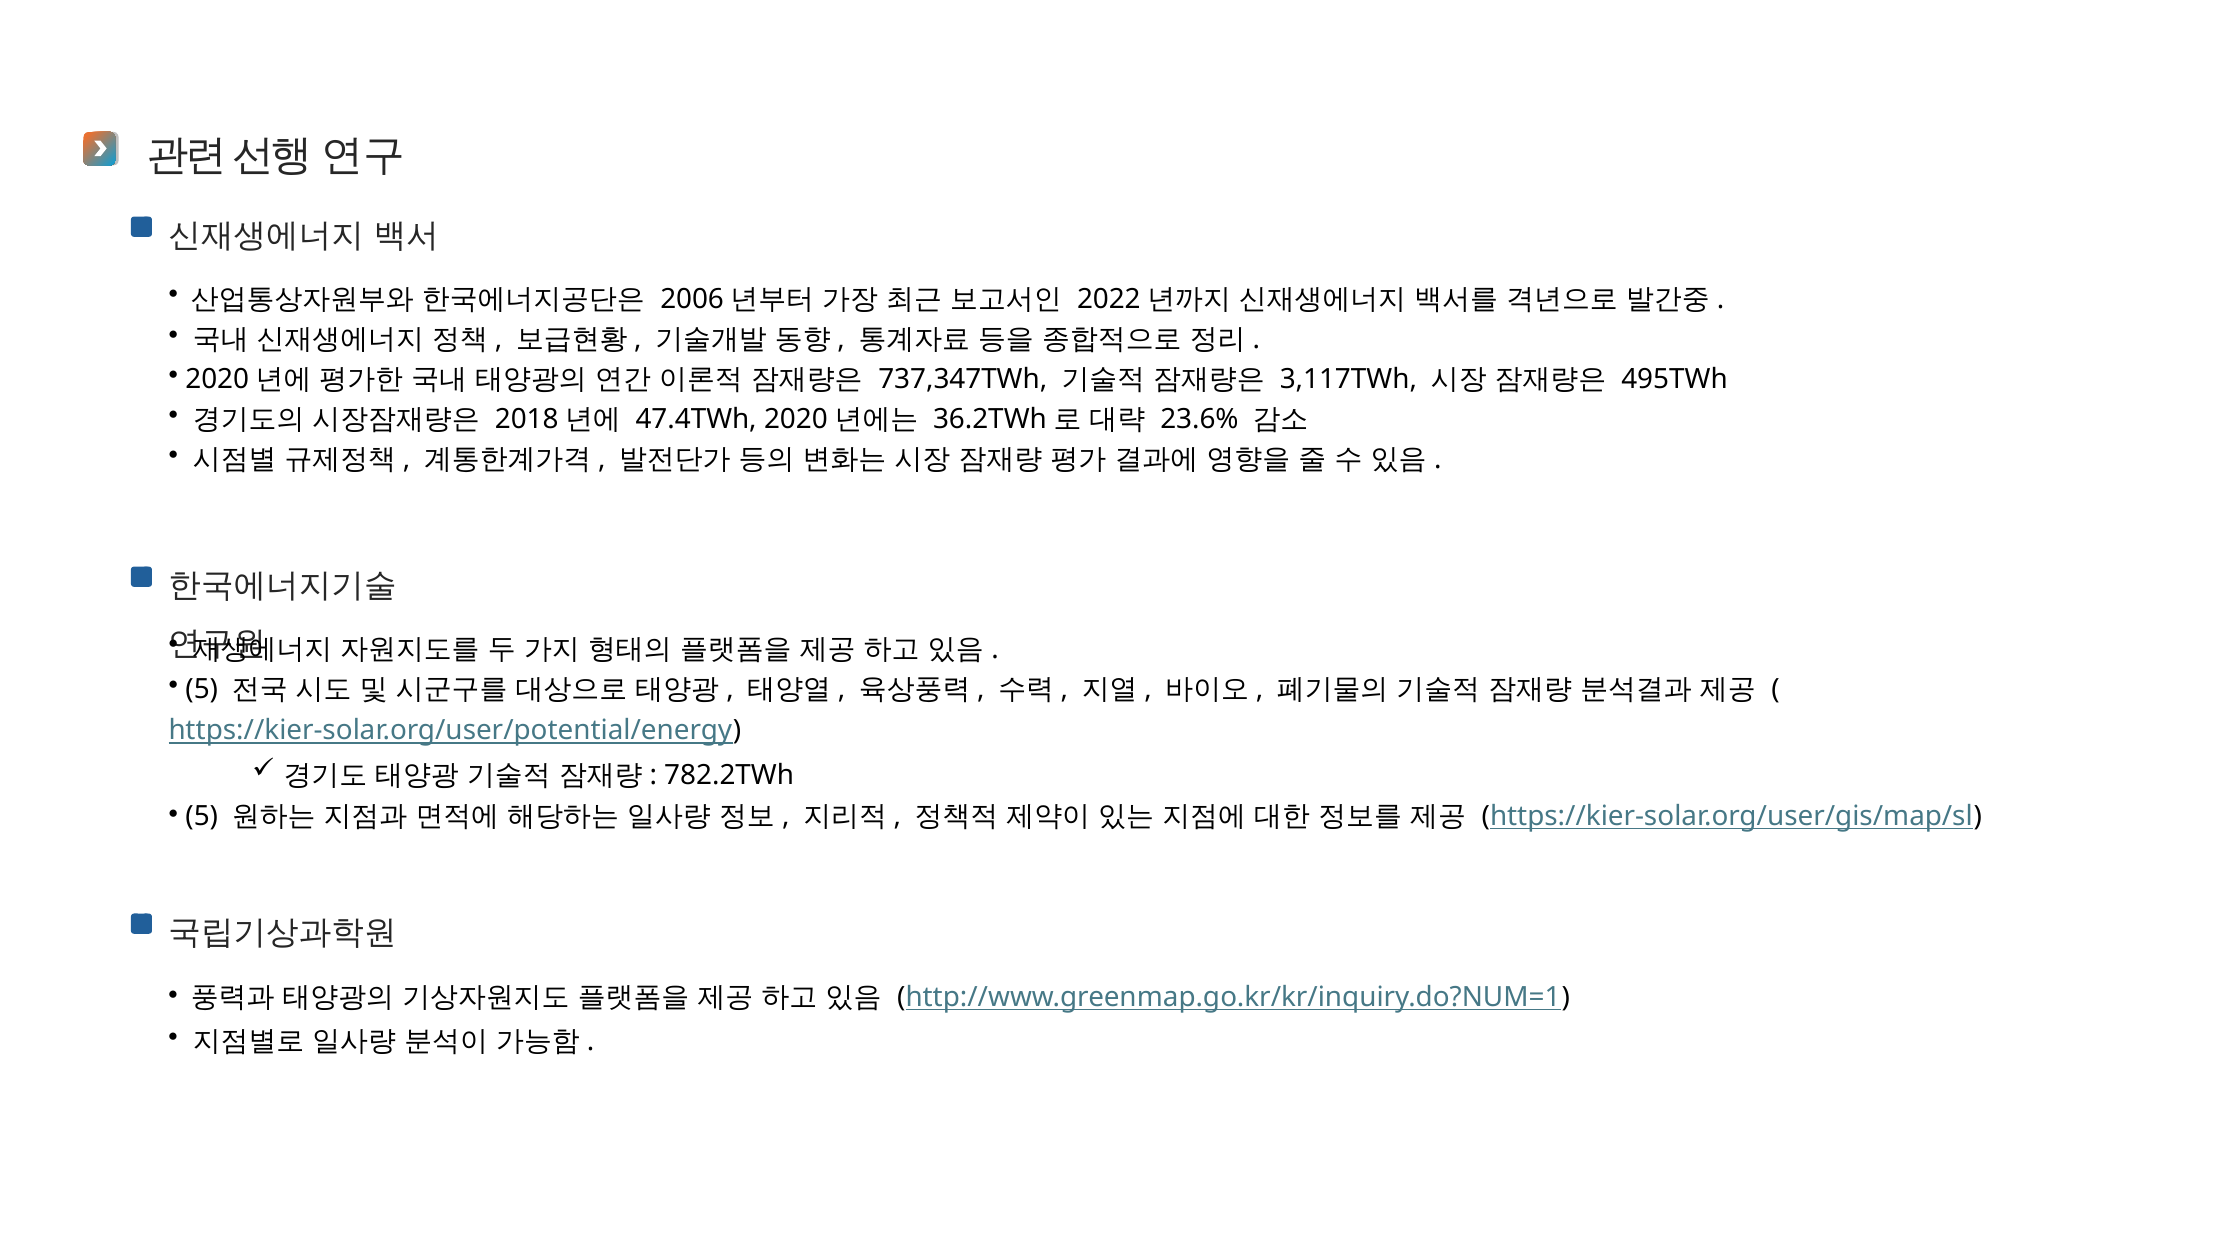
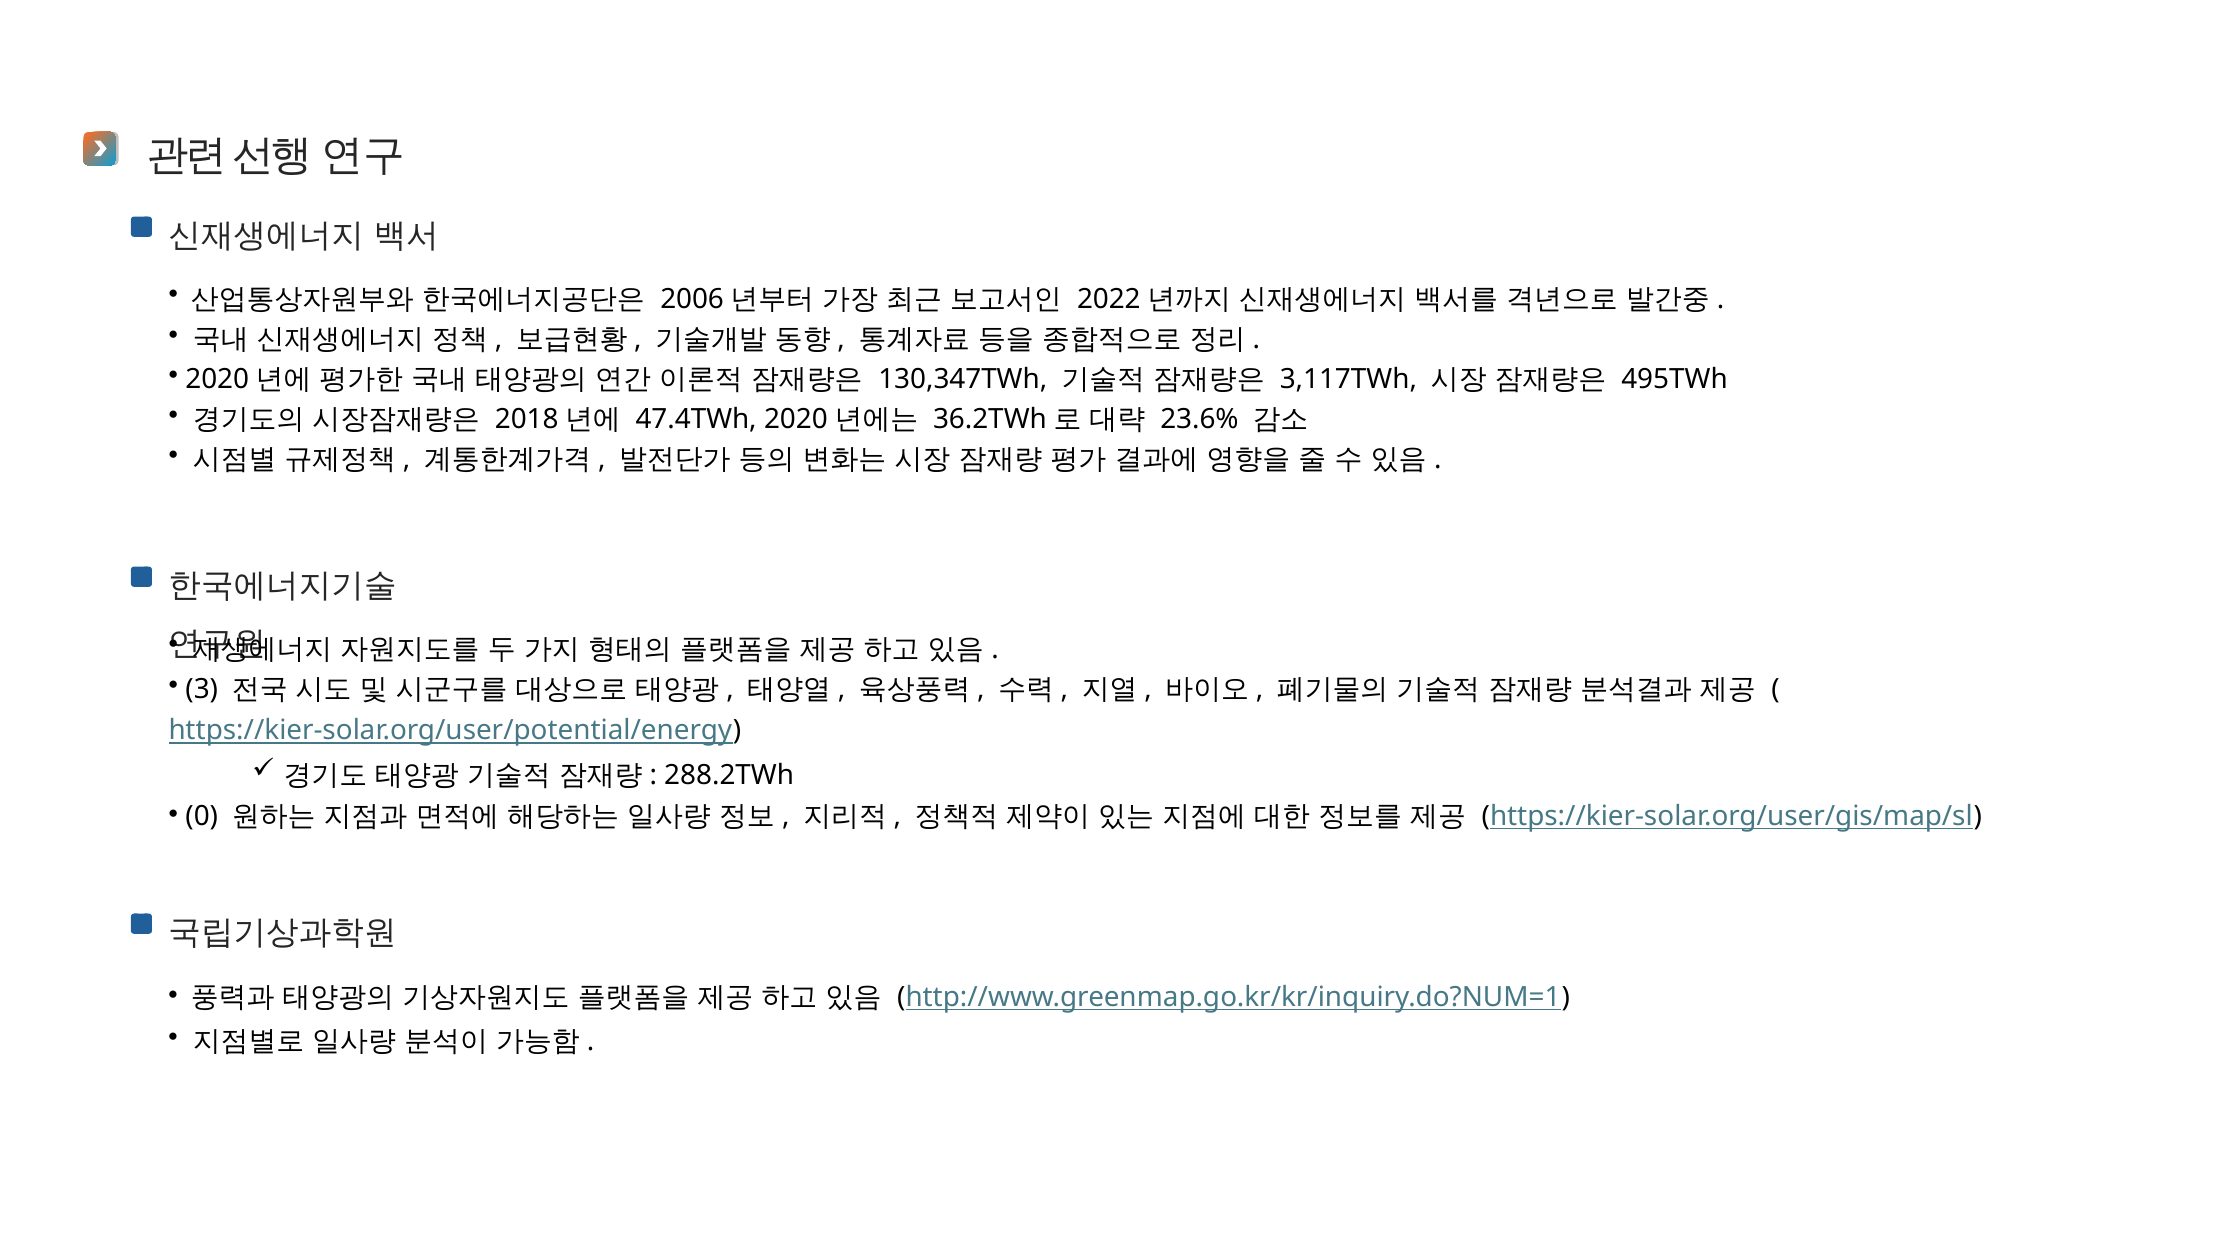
737,347TWh: 737,347TWh -> 130,347TWh
5 at (202, 689): 5 -> 3
782.2TWh: 782.2TWh -> 288.2TWh
5 at (202, 816): 5 -> 0
